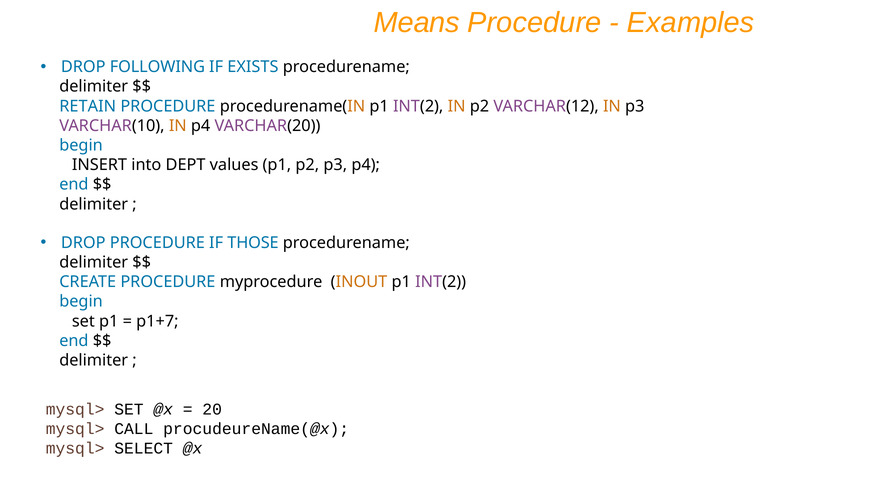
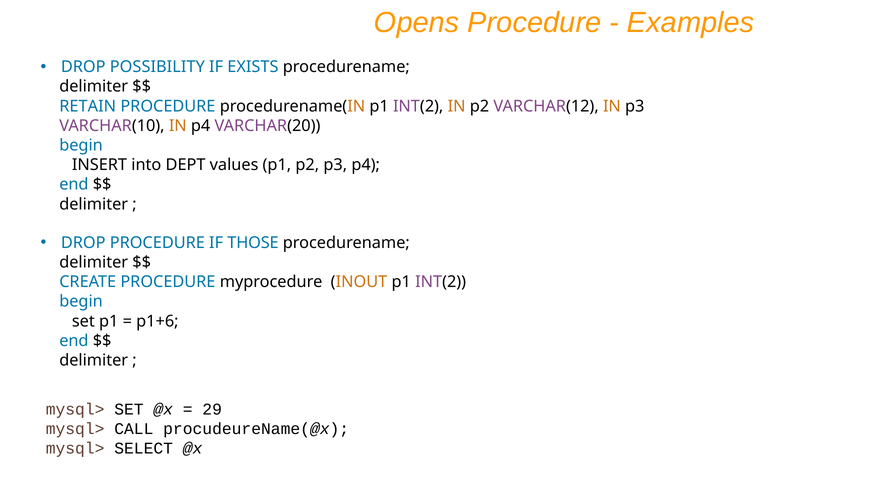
Means: Means -> Opens
FOLLOWING: FOLLOWING -> POSSIBILITY
p1+7: p1+7 -> p1+6
20: 20 -> 29
